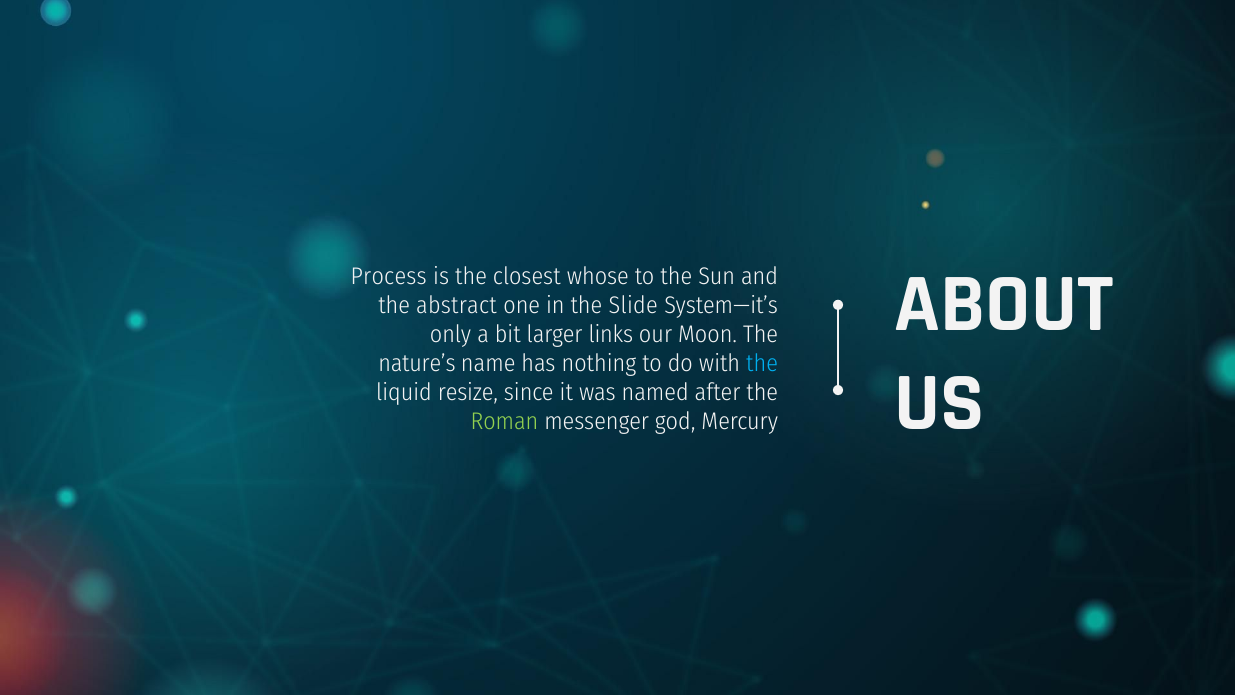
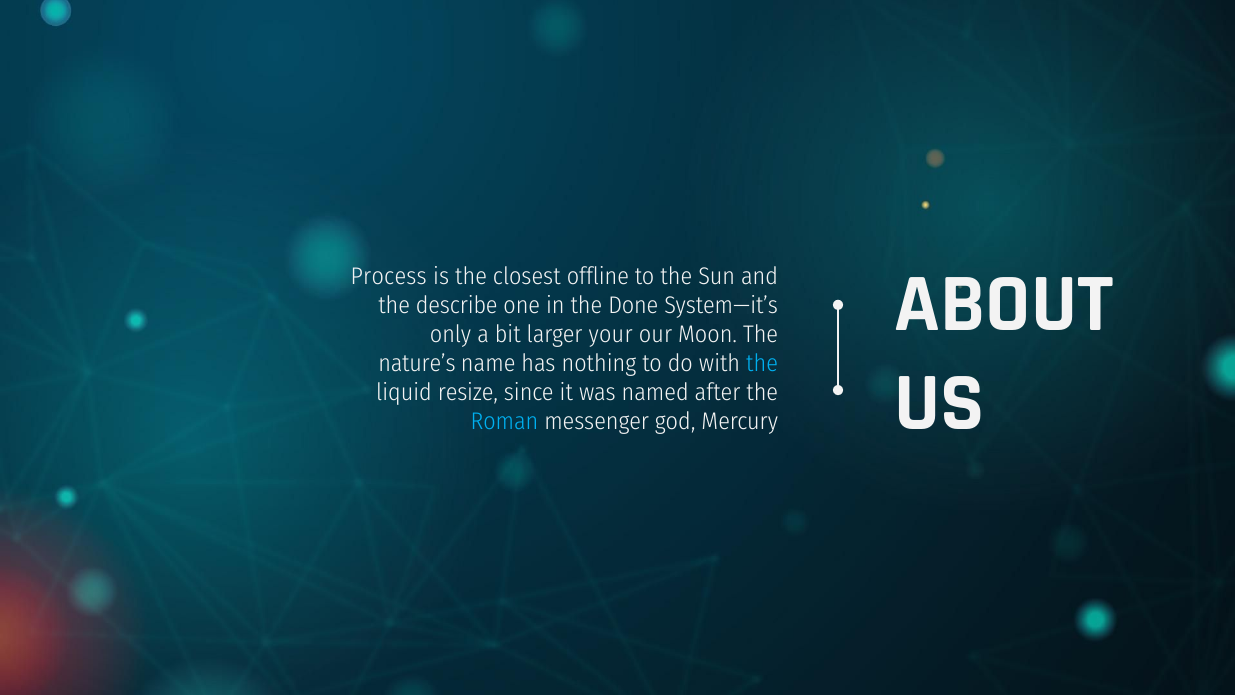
whose: whose -> offline
abstract: abstract -> describe
Slide: Slide -> Done
links: links -> your
Roman colour: light green -> light blue
